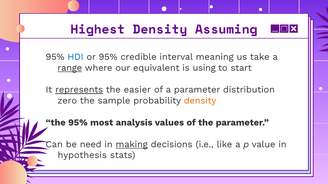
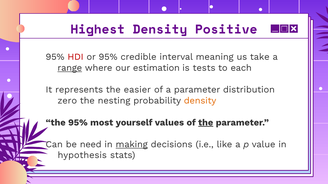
Assuming: Assuming -> Positive
HDI colour: blue -> red
equivalent: equivalent -> estimation
using: using -> tests
start: start -> each
represents underline: present -> none
sample: sample -> nesting
analysis: analysis -> yourself
the at (206, 123) underline: none -> present
